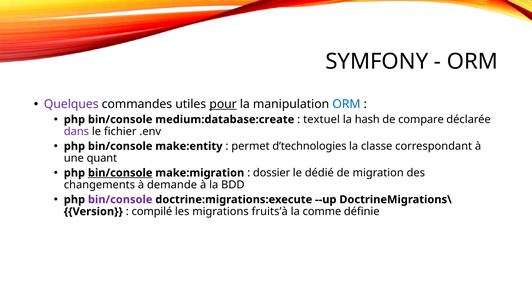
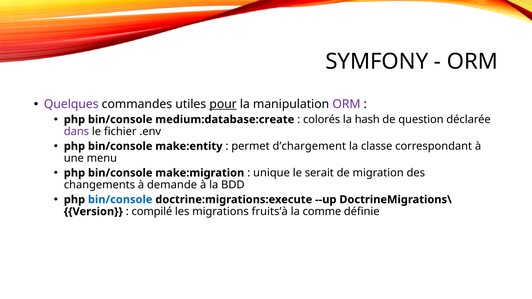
ORM at (346, 104) colour: blue -> purple
textuel: textuel -> colorés
compare: compare -> question
d’technologies: d’technologies -> d’chargement
quant: quant -> menu
bin/console at (120, 173) underline: present -> none
dossier: dossier -> unique
dédié: dédié -> serait
bin/console at (120, 200) colour: purple -> blue
